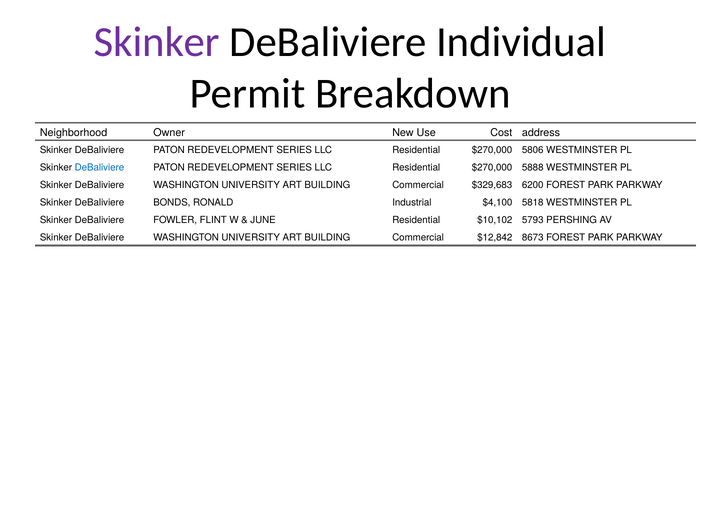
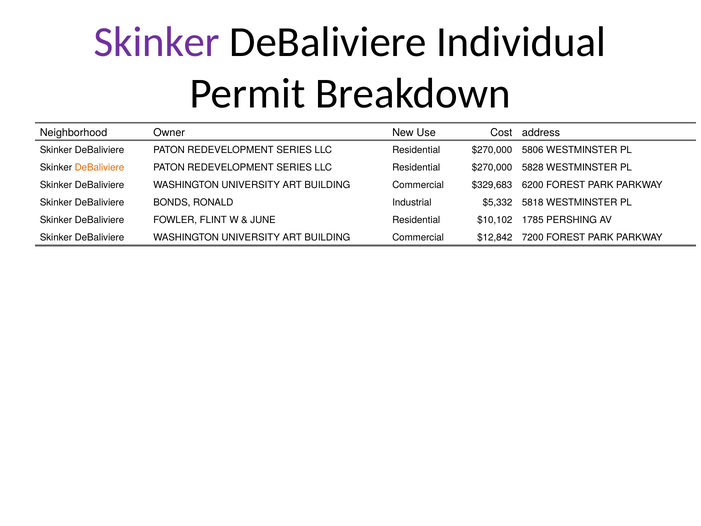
DeBaliviere at (99, 167) colour: blue -> orange
5888: 5888 -> 5828
$4,100: $4,100 -> $5,332
5793: 5793 -> 1785
8673: 8673 -> 7200
